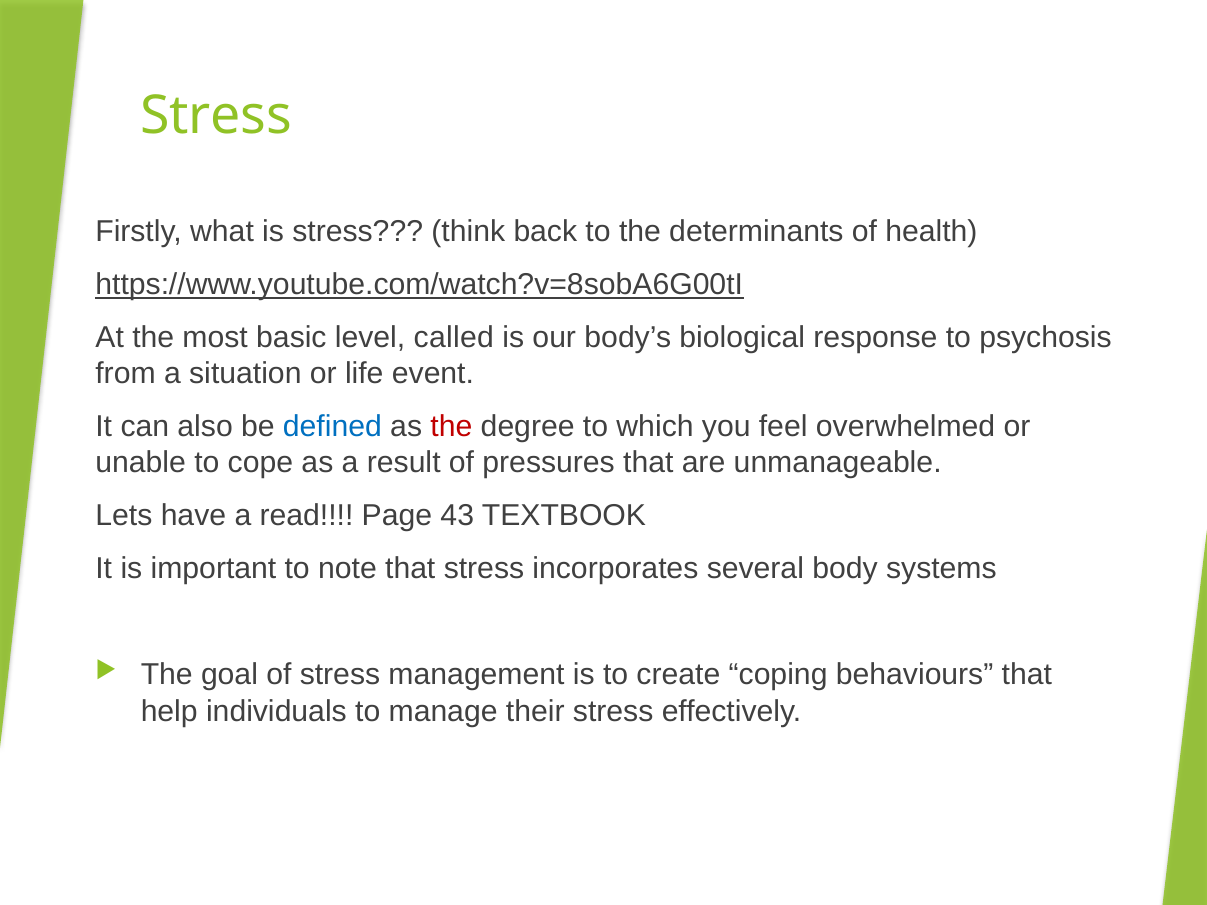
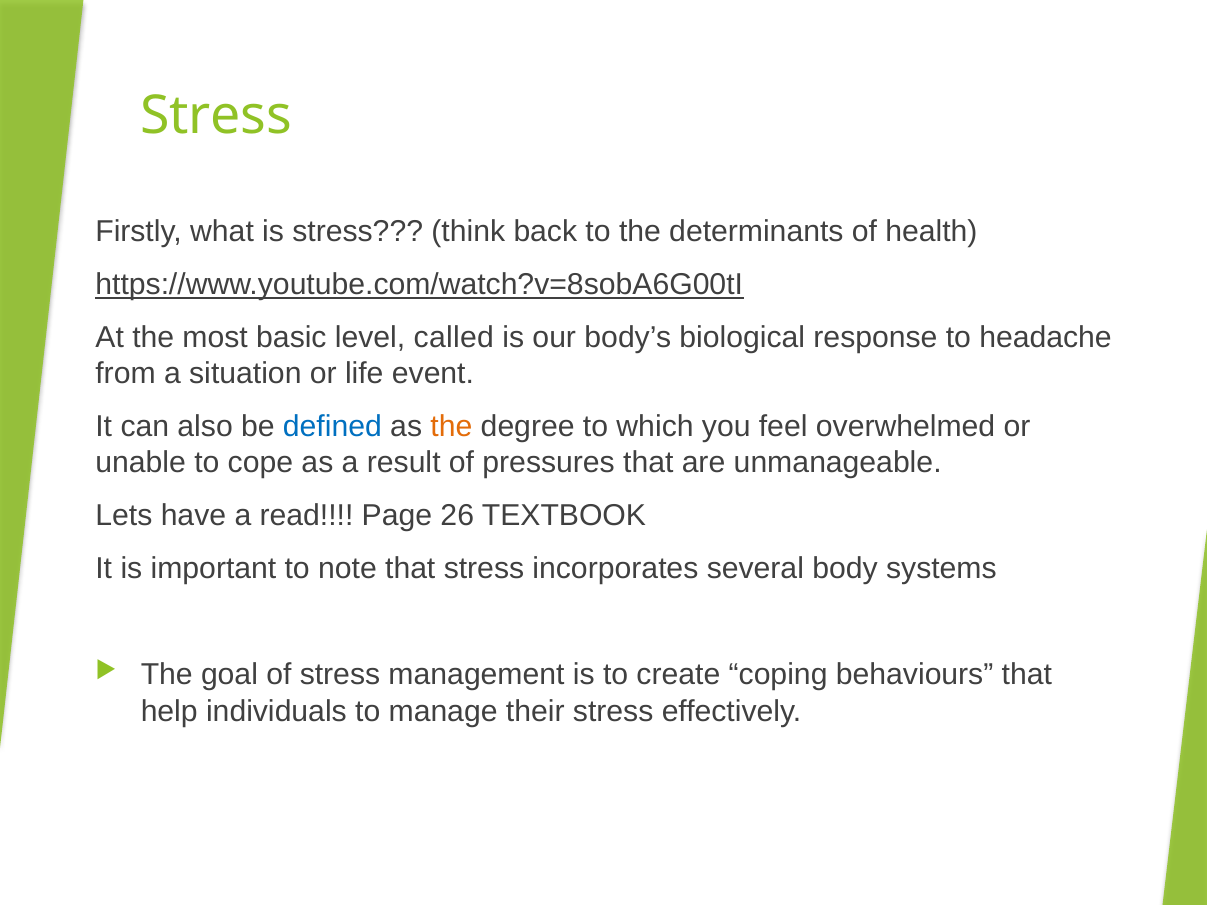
psychosis: psychosis -> headache
the at (451, 427) colour: red -> orange
43: 43 -> 26
